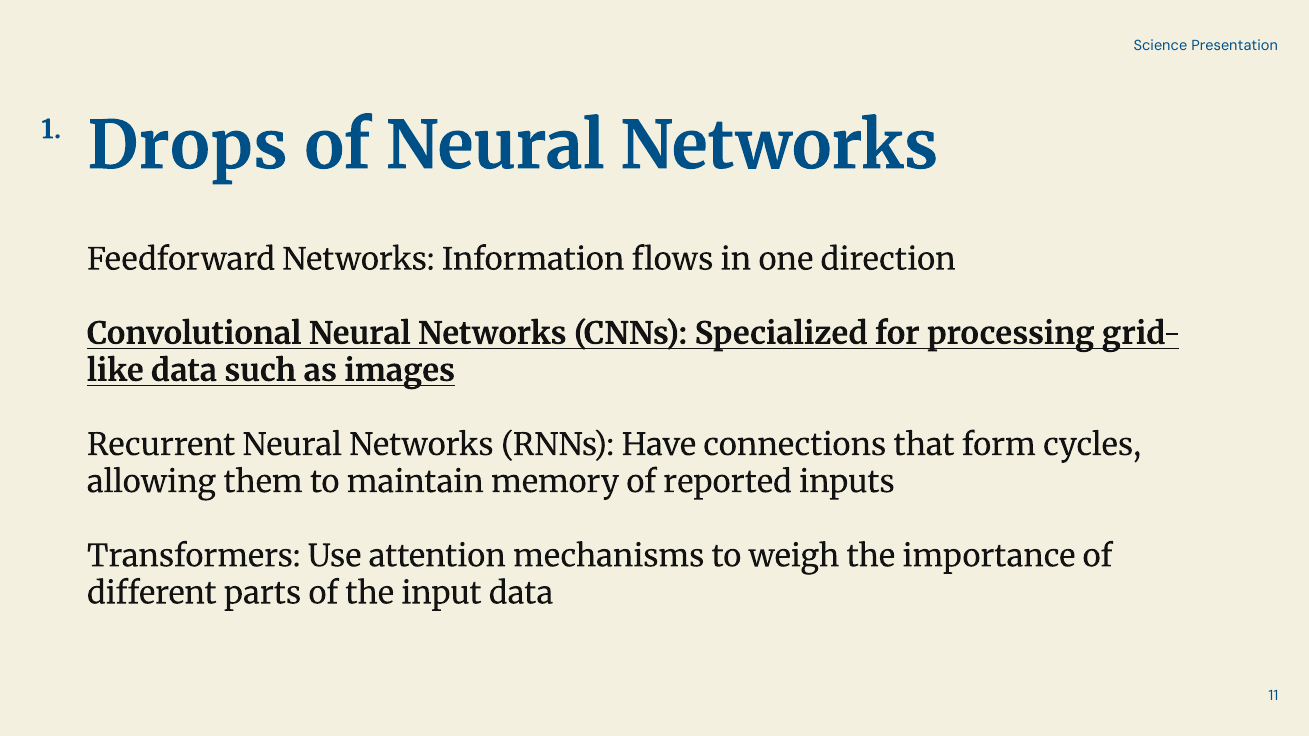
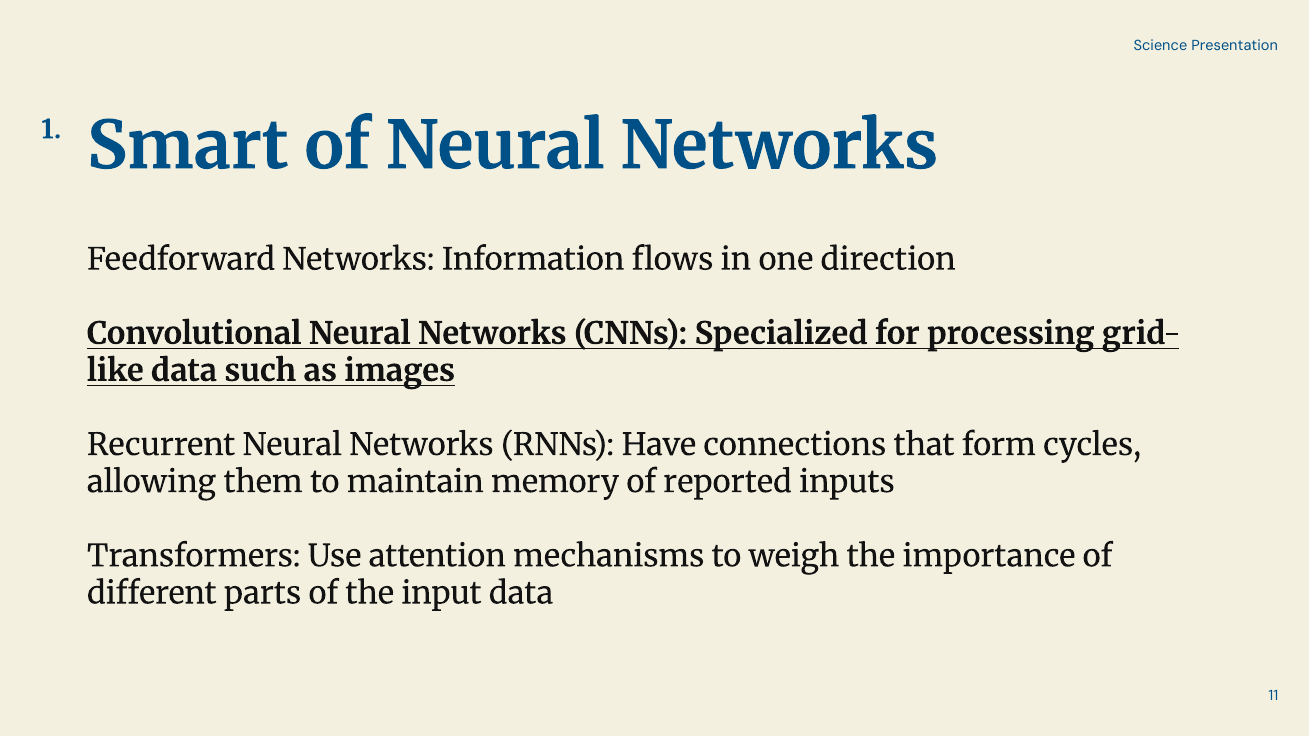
Drops: Drops -> Smart
